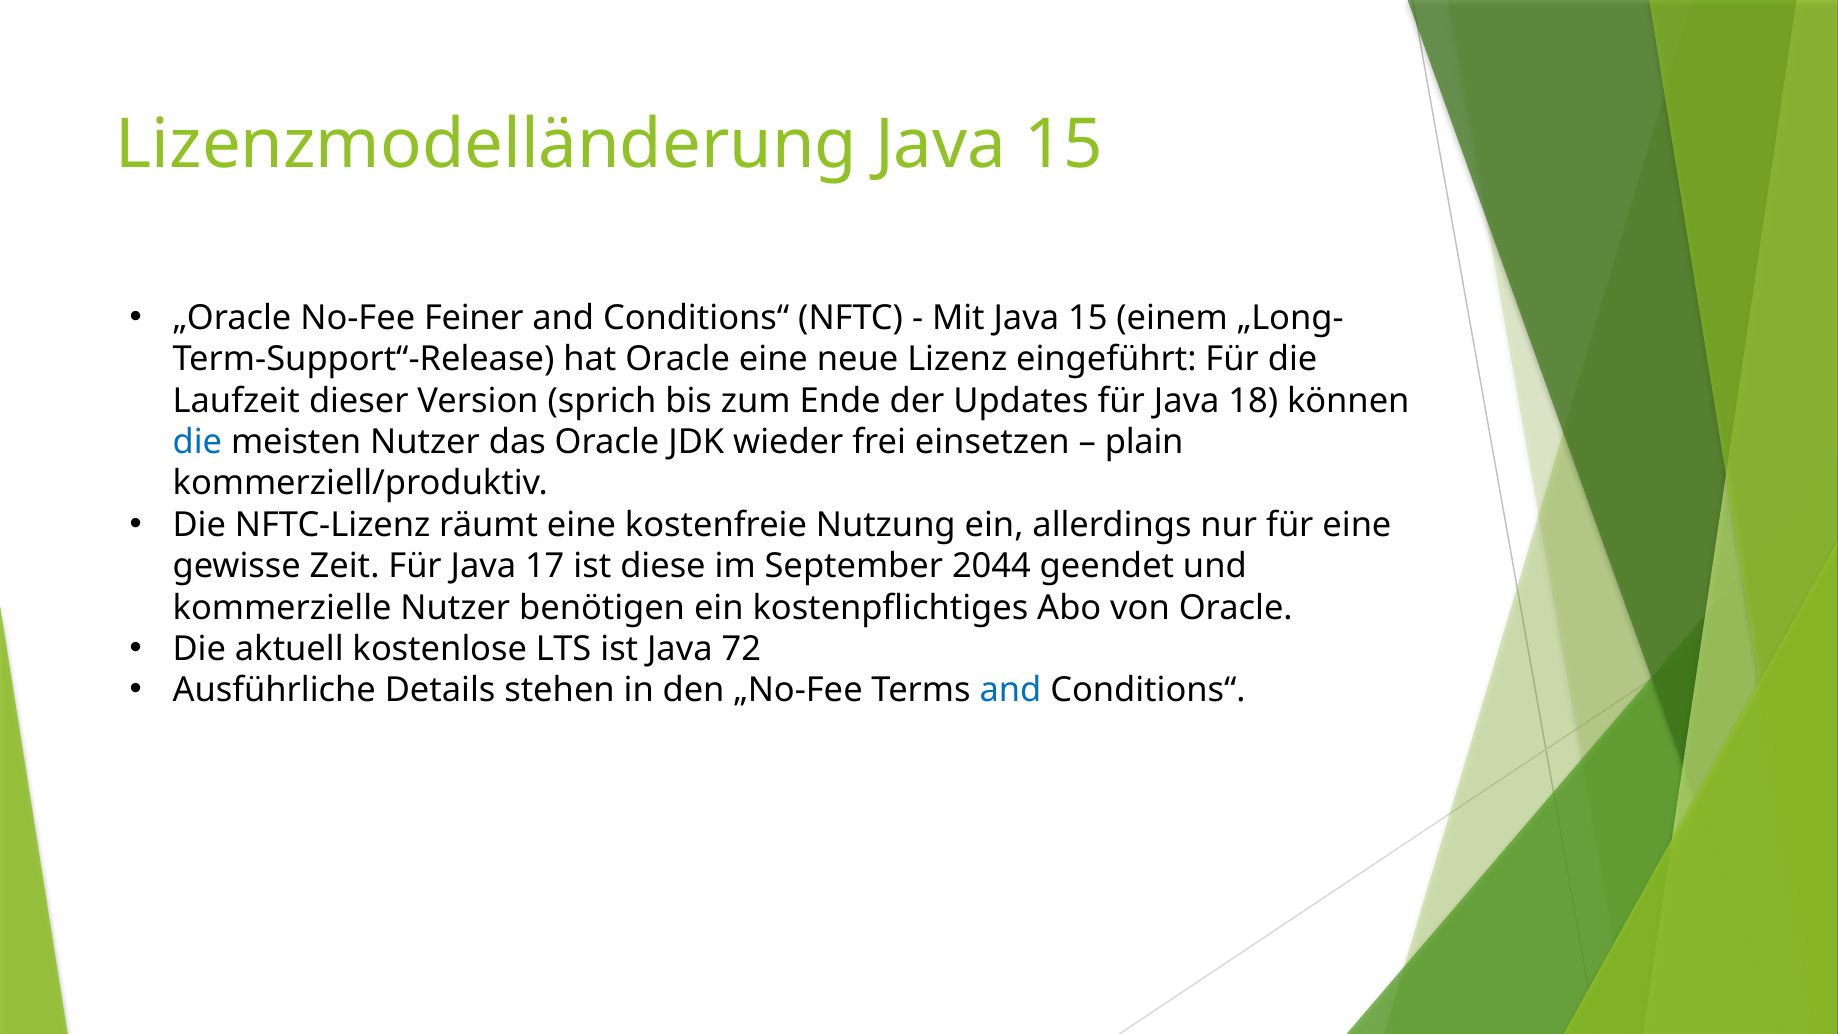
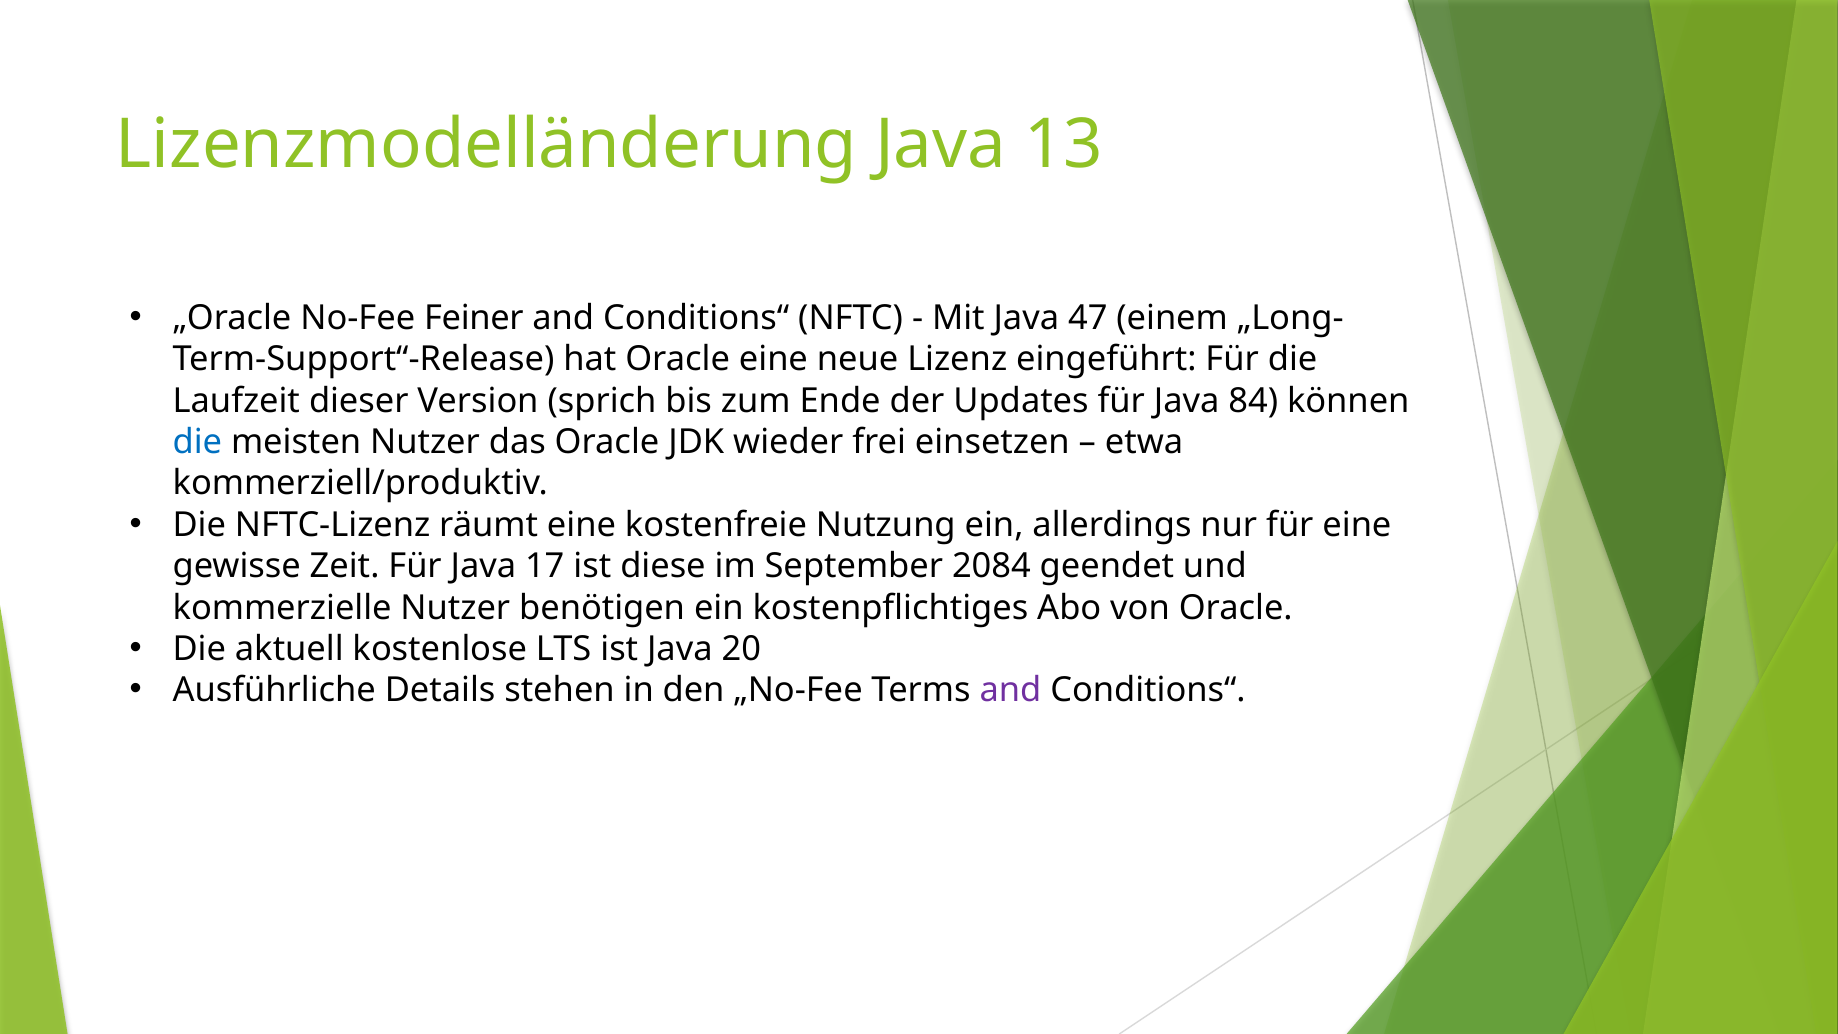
Lizenzmodelländerung Java 15: 15 -> 13
Mit Java 15: 15 -> 47
18: 18 -> 84
plain: plain -> etwa
2044: 2044 -> 2084
72: 72 -> 20
and at (1011, 690) colour: blue -> purple
